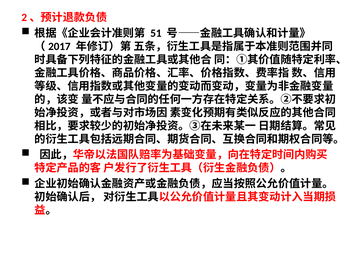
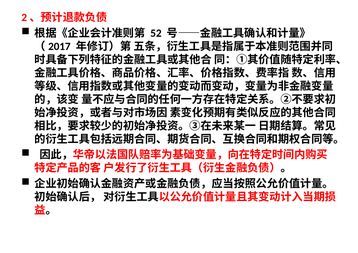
51: 51 -> 52
